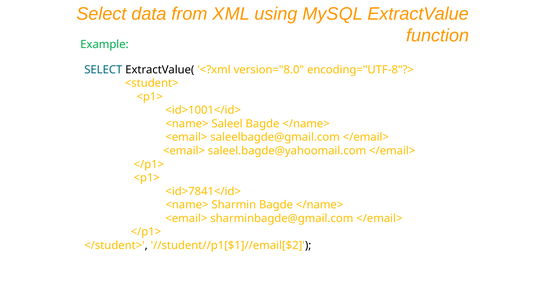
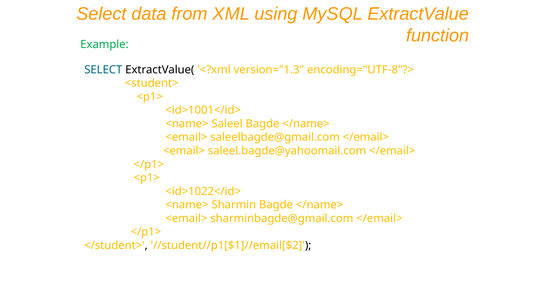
version="8.0: version="8.0 -> version="1.3
<id>7841</id>: <id>7841</id> -> <id>1022</id>
